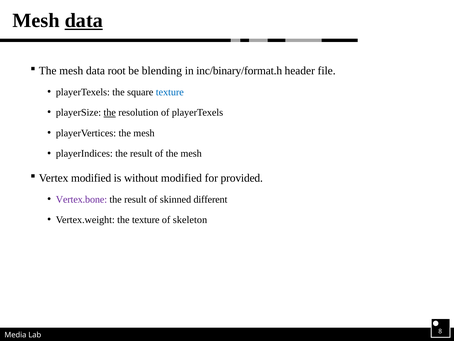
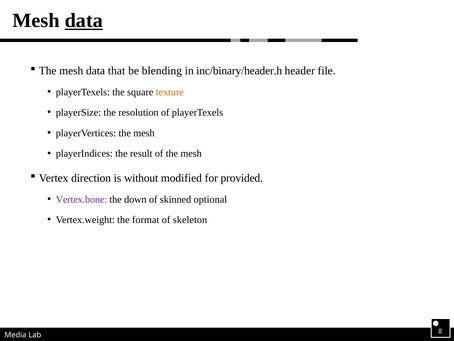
root: root -> that
inc/binary/format.h: inc/binary/format.h -> inc/binary/header.h
texture at (170, 92) colour: blue -> orange
the at (110, 112) underline: present -> none
Vertex modified: modified -> direction
result at (135, 199): result -> down
different: different -> optional
the texture: texture -> format
